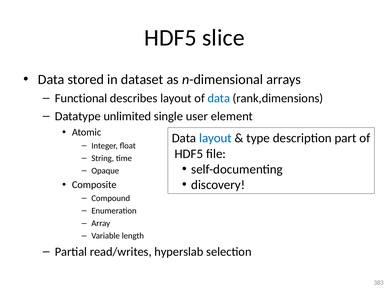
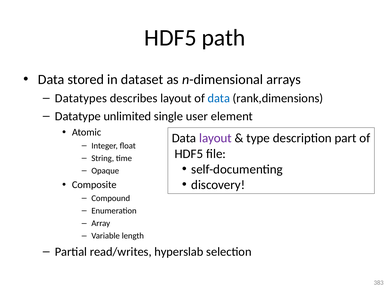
slice: slice -> path
Functional: Functional -> Datatypes
layout at (215, 138) colour: blue -> purple
